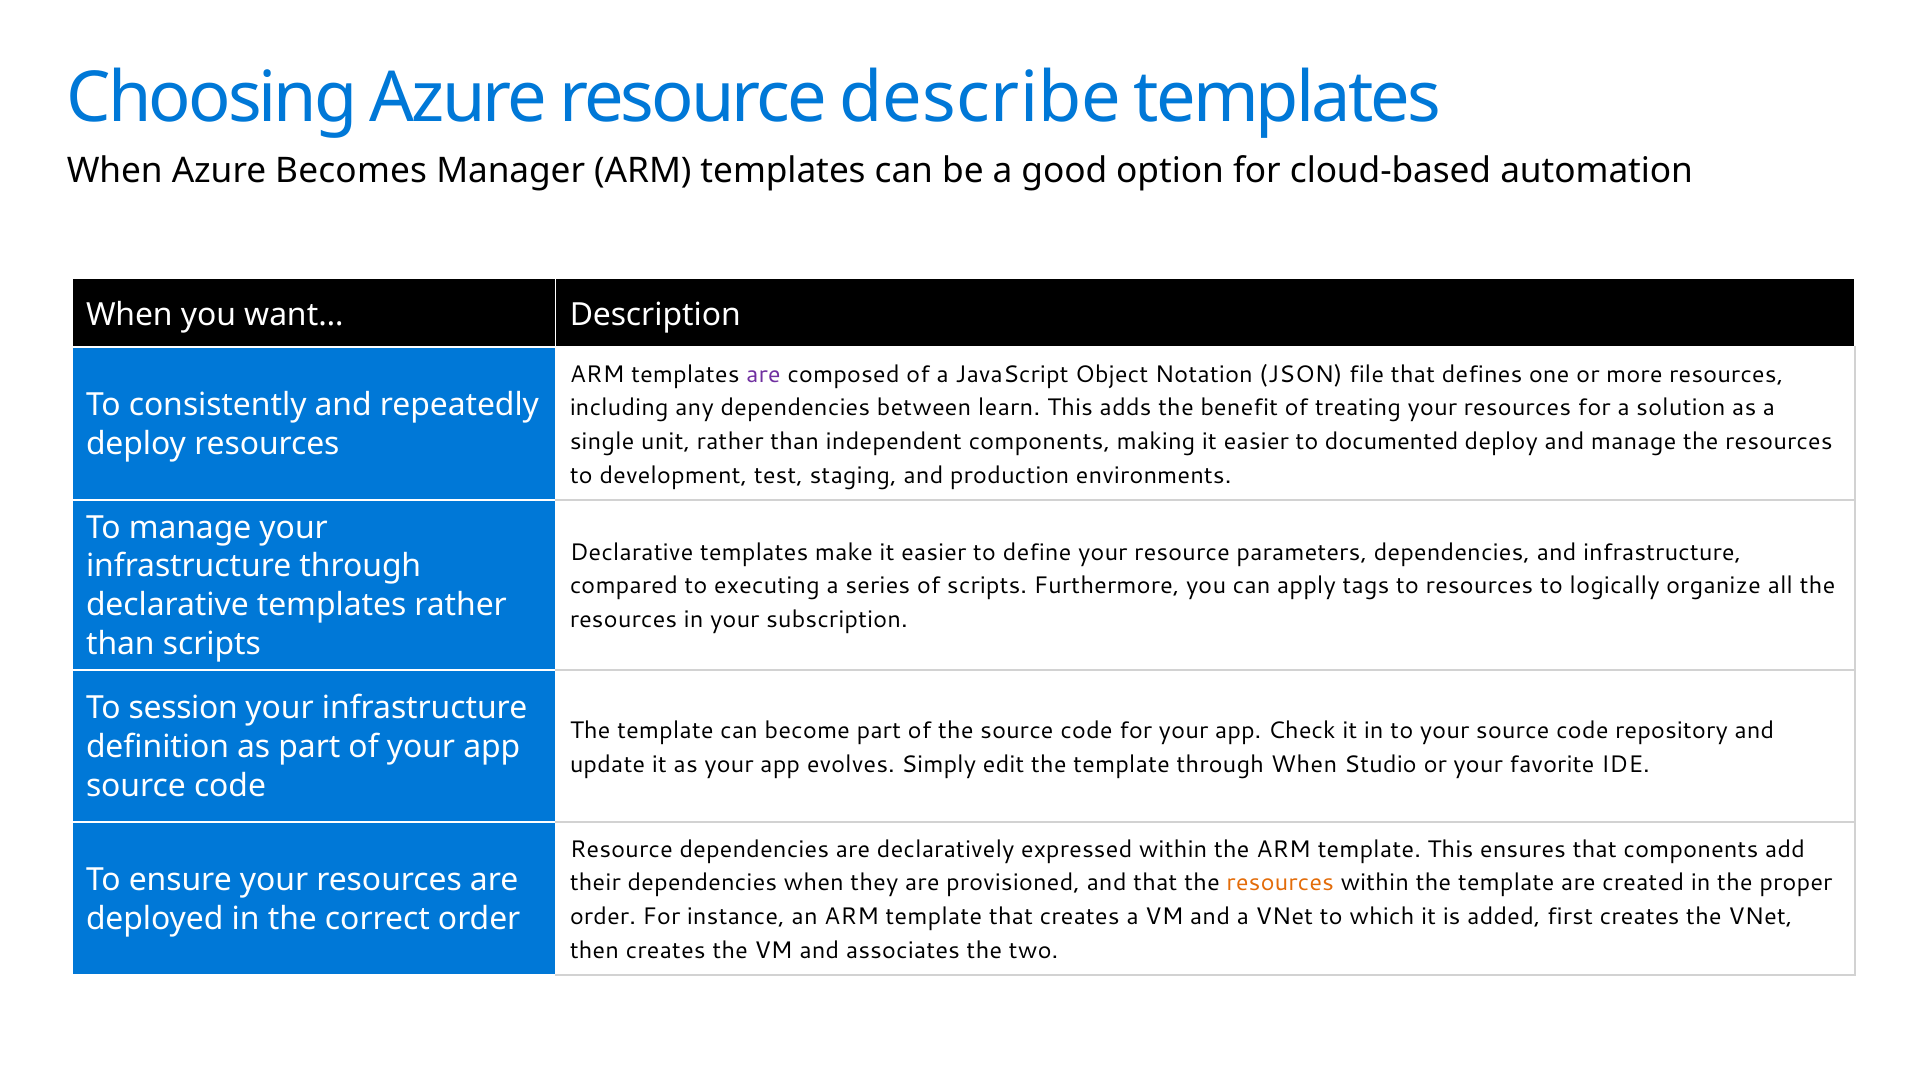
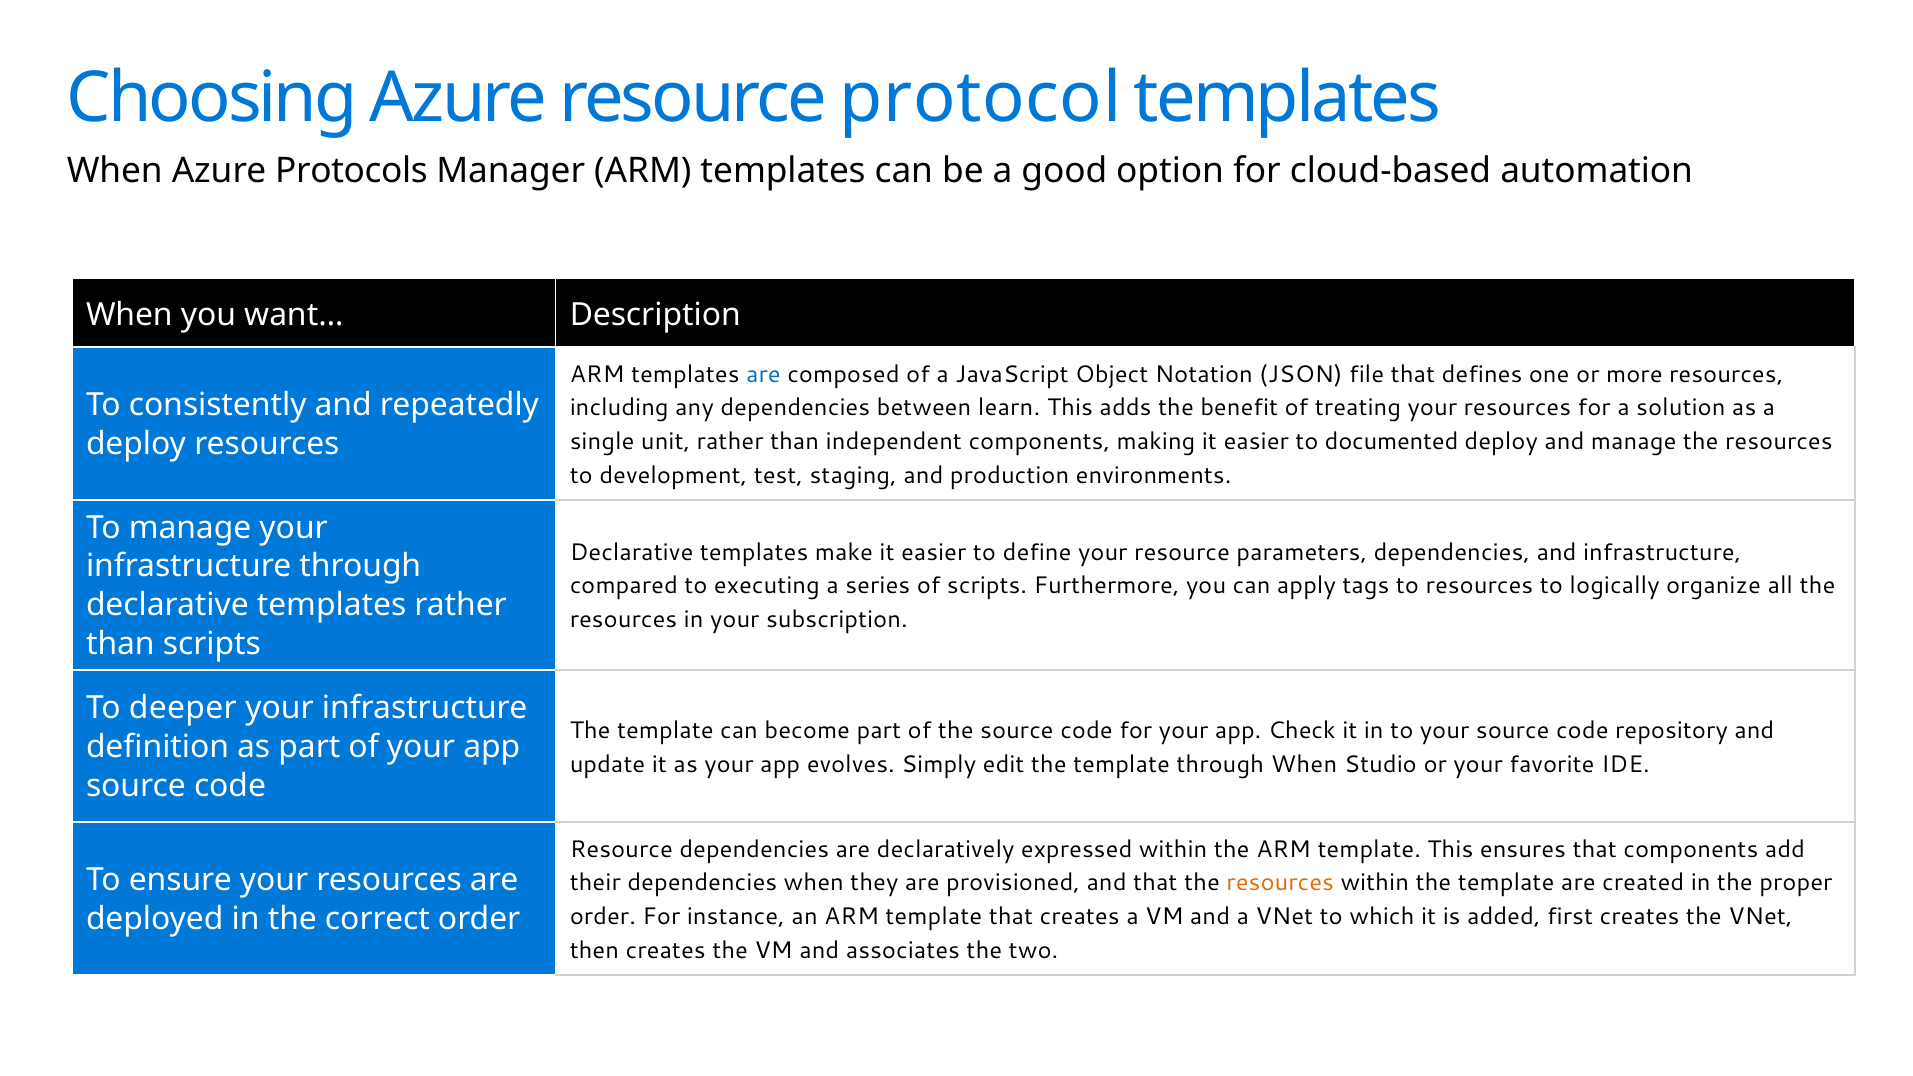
describe: describe -> protocol
Becomes: Becomes -> Protocols
are at (763, 374) colour: purple -> blue
session: session -> deeper
